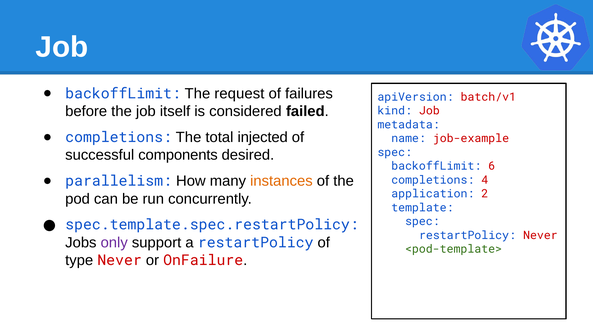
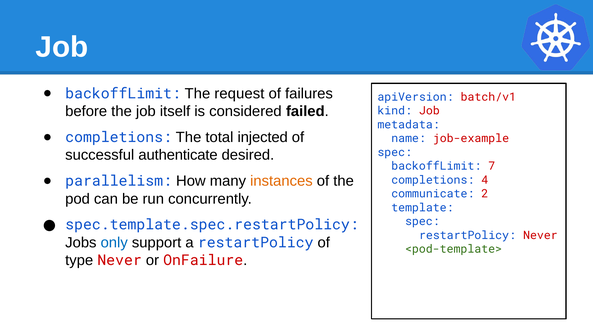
components: components -> authenticate
6: 6 -> 7
application: application -> communicate
only colour: purple -> blue
